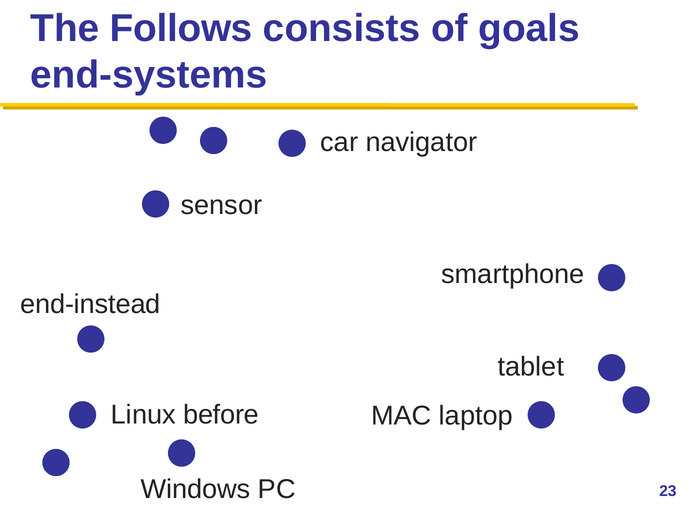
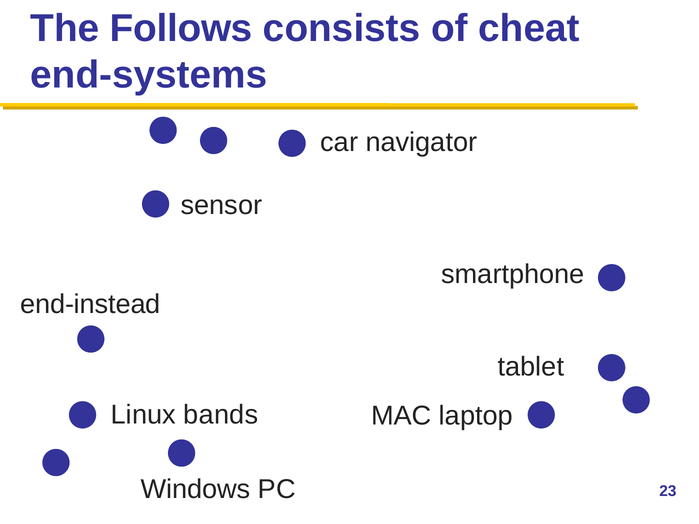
goals: goals -> cheat
before: before -> bands
